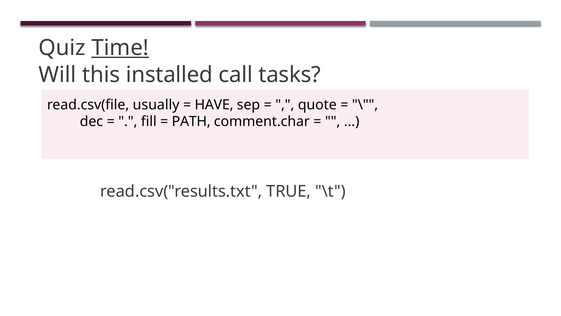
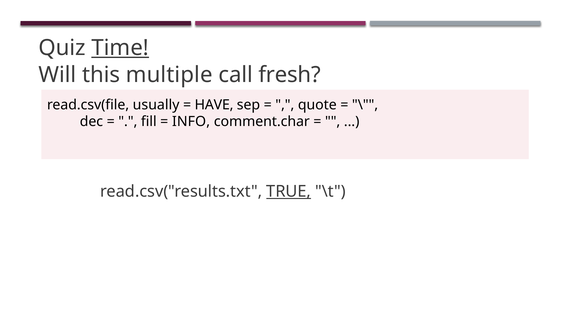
installed: installed -> multiple
tasks: tasks -> fresh
PATH: PATH -> INFO
TRUE underline: none -> present
